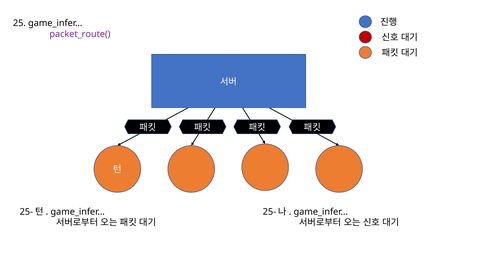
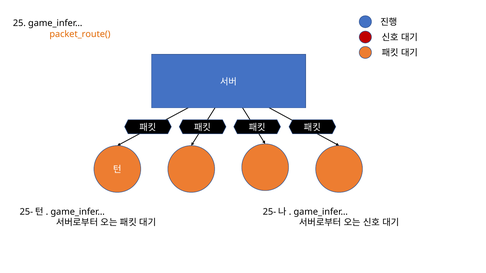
packet_route( colour: purple -> orange
